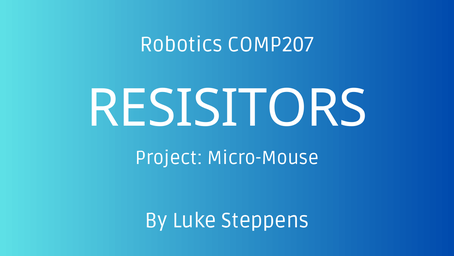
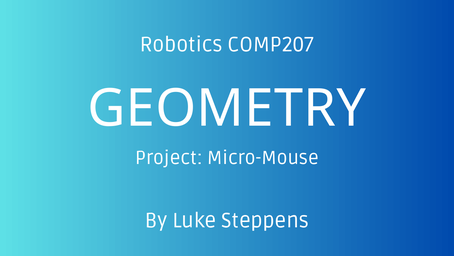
RESISITORS: RESISITORS -> GEOMETRY
